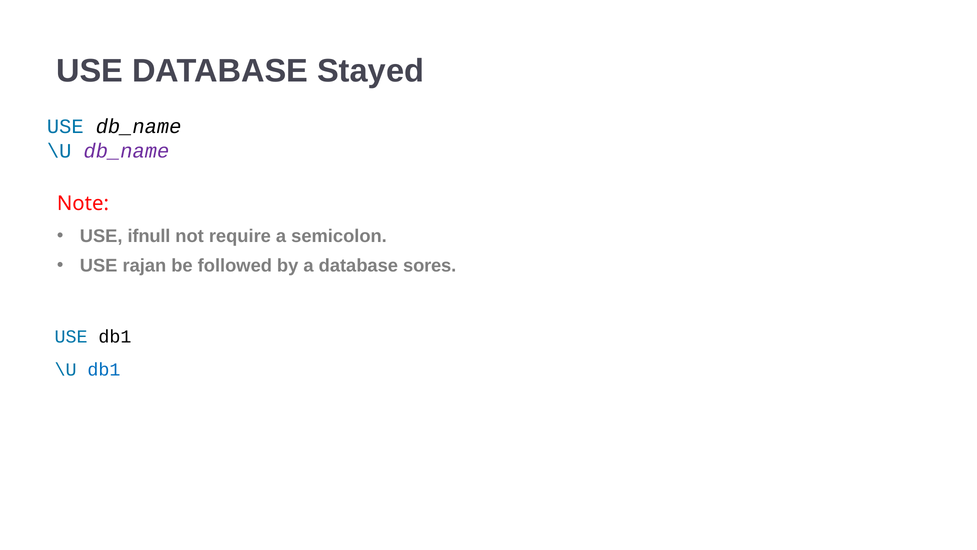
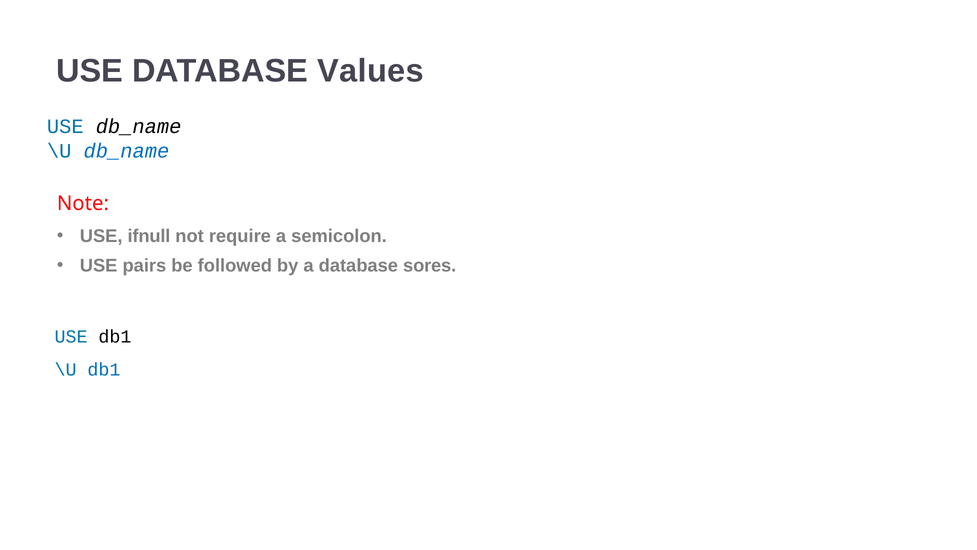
Stayed: Stayed -> Values
db_name at (126, 151) colour: purple -> blue
rajan: rajan -> pairs
